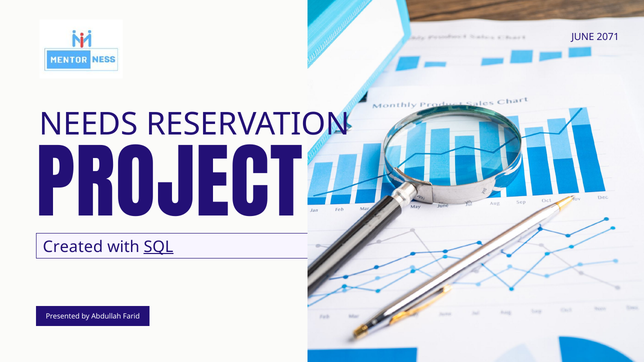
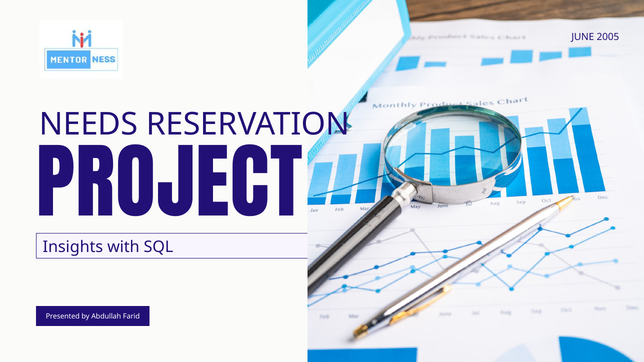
2071: 2071 -> 2005
Created: Created -> Insights
SQL underline: present -> none
